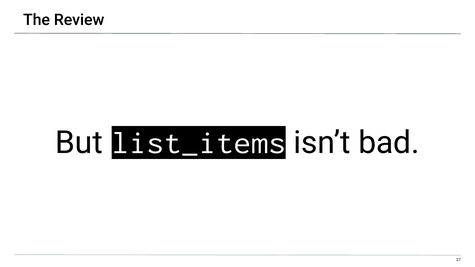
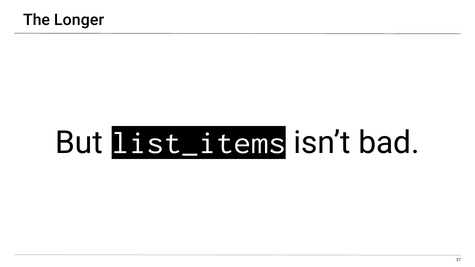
Review: Review -> Longer
